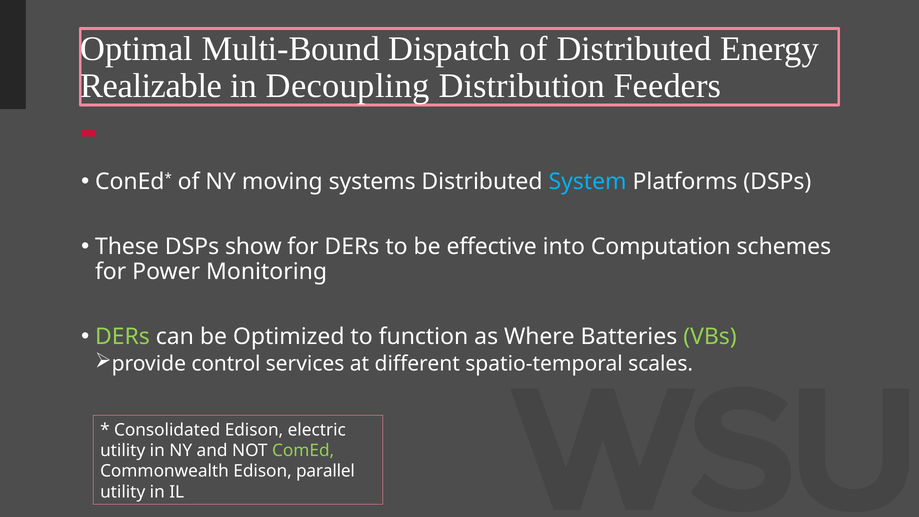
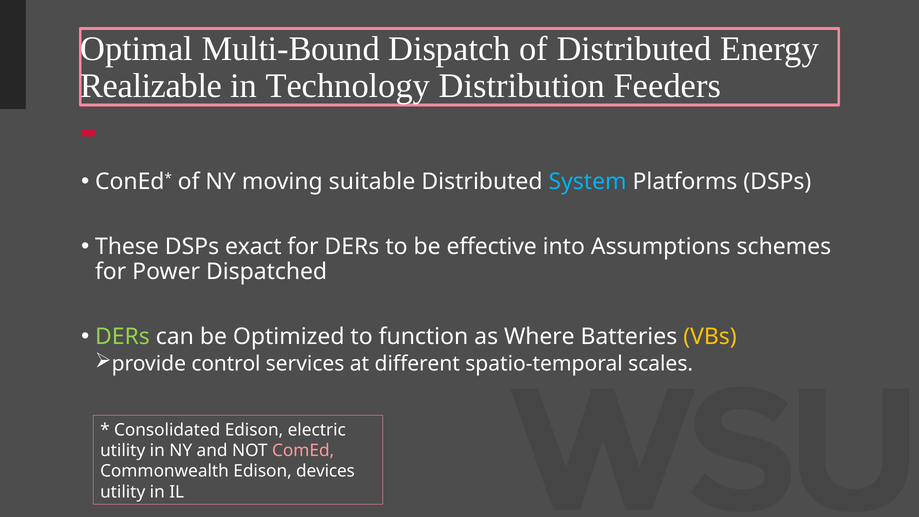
Decoupling: Decoupling -> Technology
systems: systems -> suitable
show: show -> exact
Computation: Computation -> Assumptions
Monitoring: Monitoring -> Dispatched
VBs colour: light green -> yellow
ComEd colour: light green -> pink
parallel: parallel -> devices
